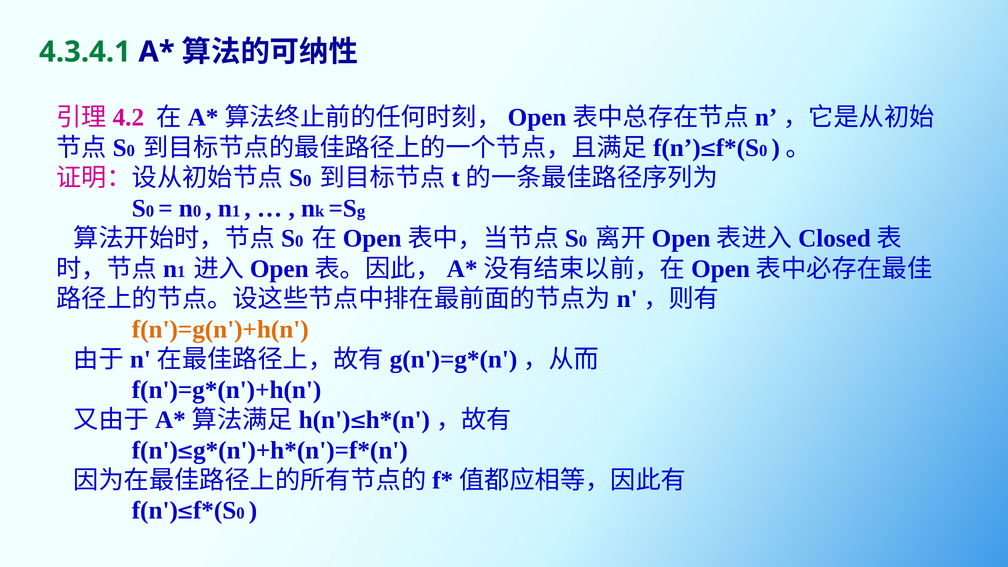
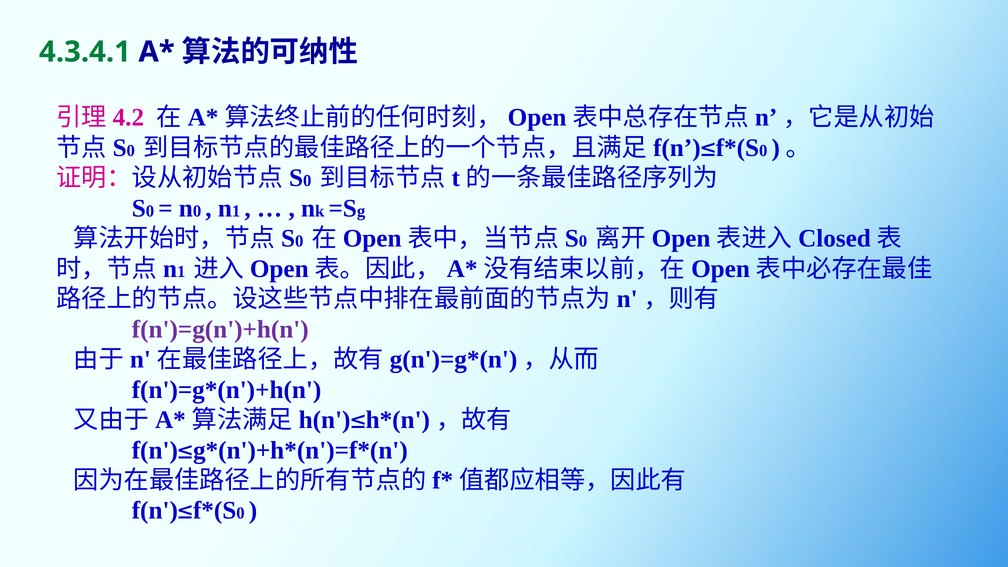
f(n')=g(n')+h(n colour: orange -> purple
